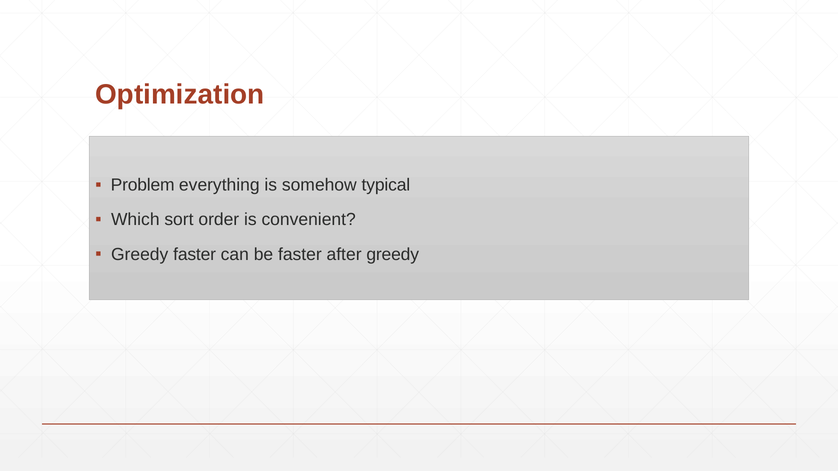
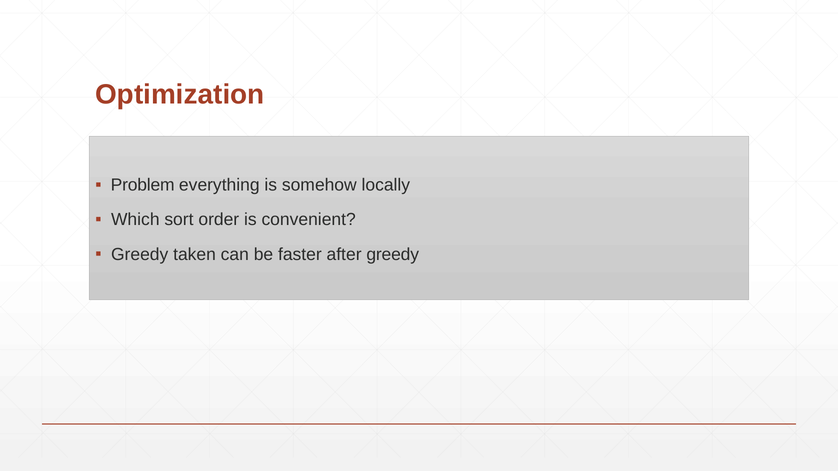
typical: typical -> locally
Greedy faster: faster -> taken
